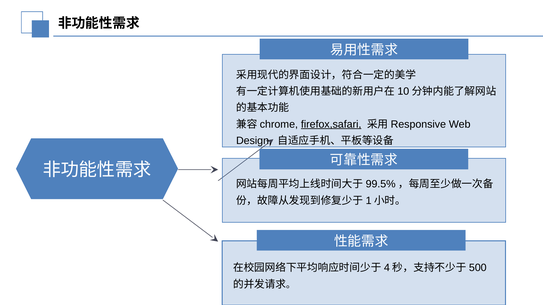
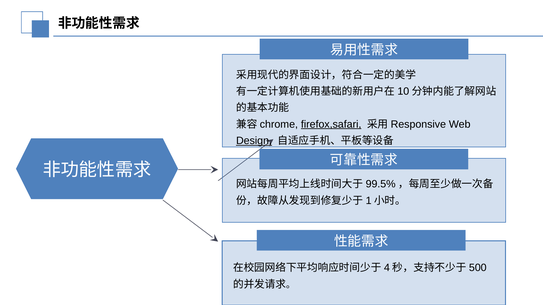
Design underline: none -> present
